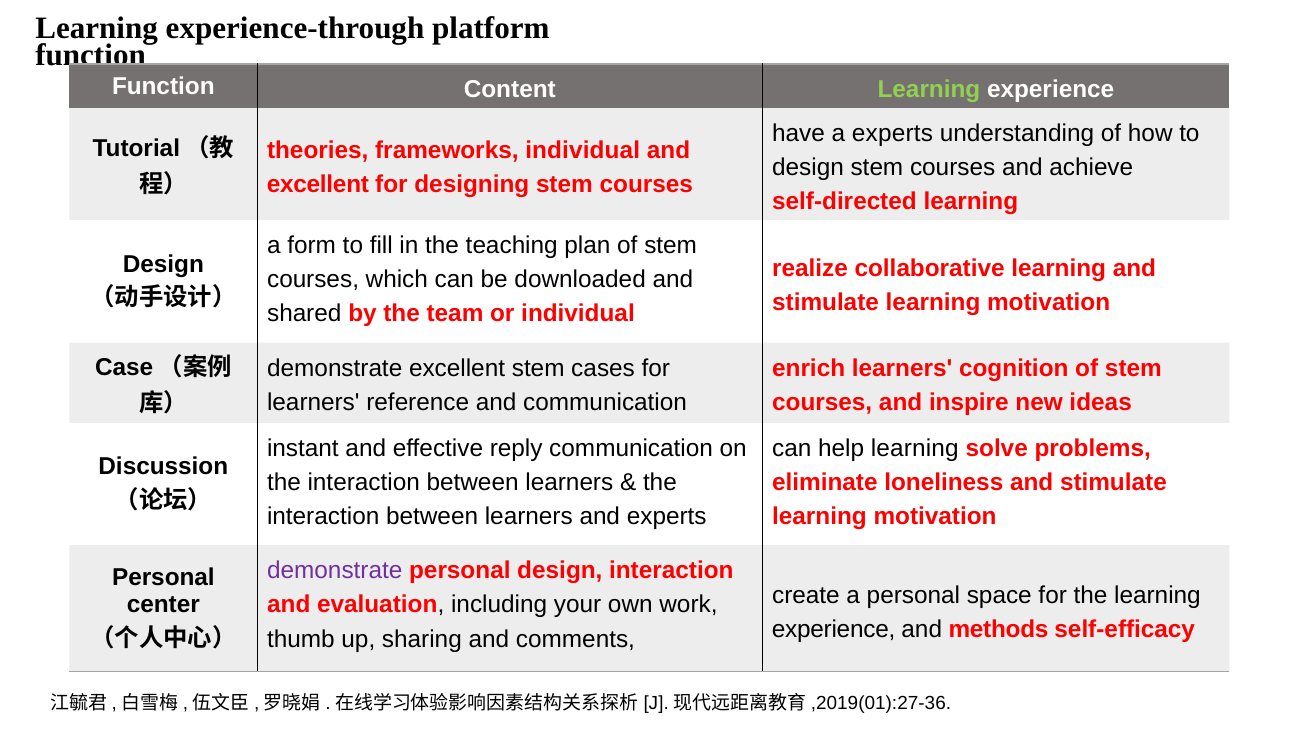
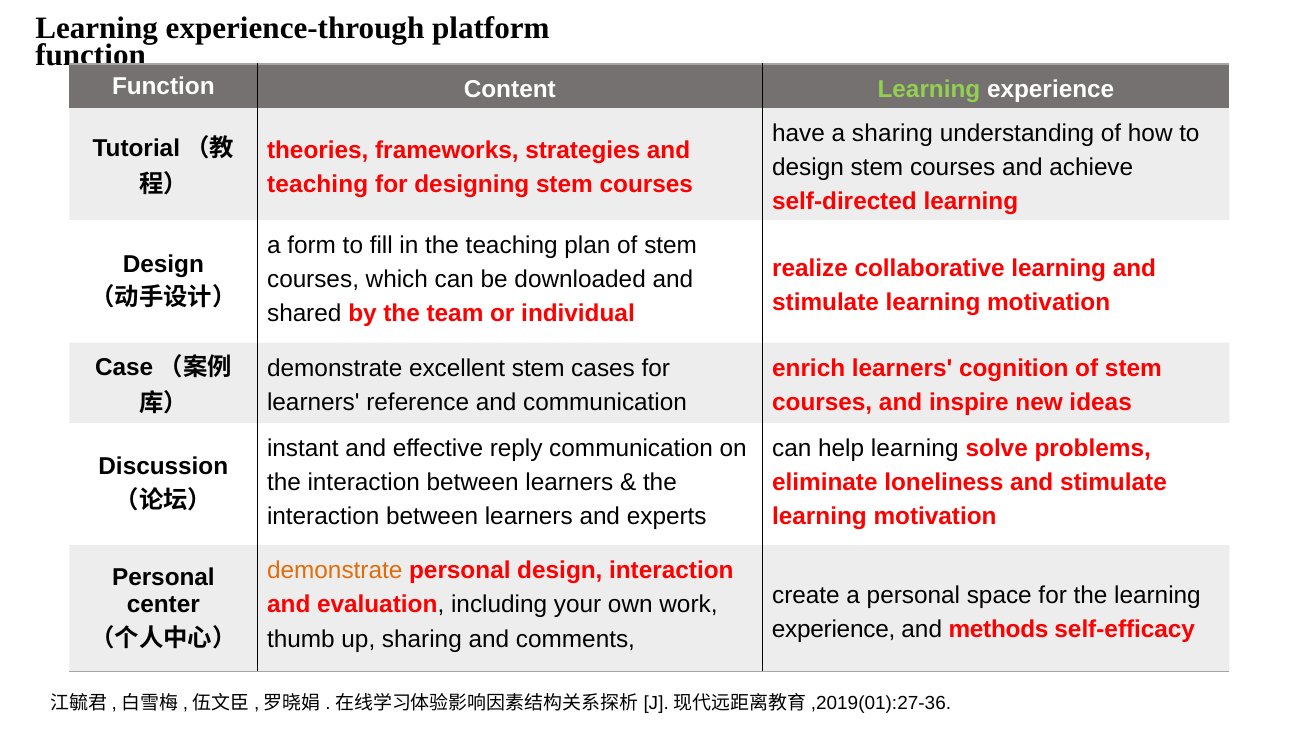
a experts: experts -> sharing
frameworks individual: individual -> strategies
excellent at (318, 185): excellent -> teaching
demonstrate at (335, 571) colour: purple -> orange
